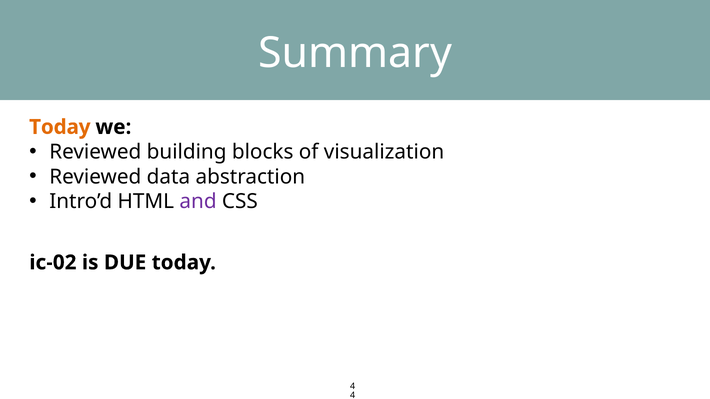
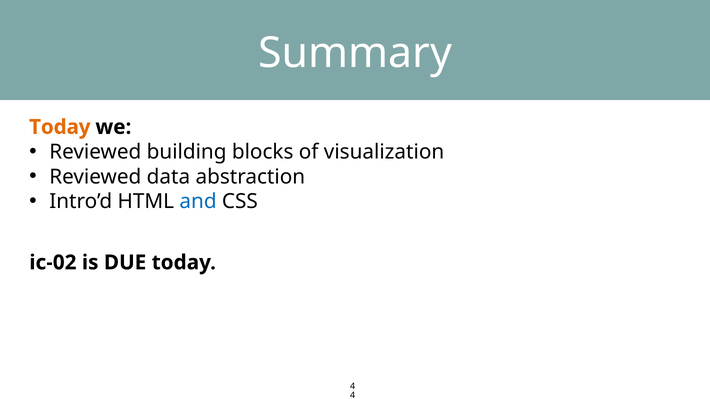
and colour: purple -> blue
